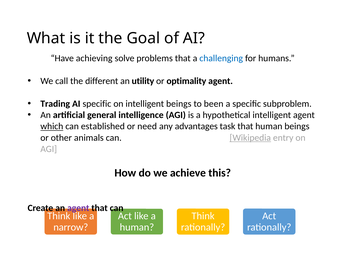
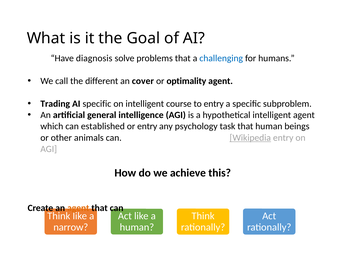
achieving: achieving -> diagnosis
utility: utility -> cover
intelligent beings: beings -> course
to been: been -> entry
which underline: present -> none
or need: need -> entry
advantages: advantages -> psychology
agent at (78, 208) colour: purple -> orange
